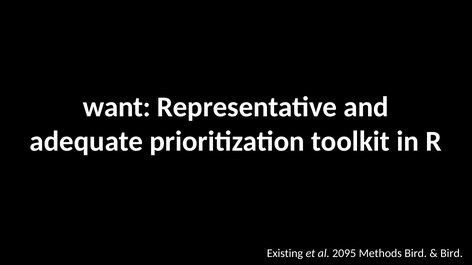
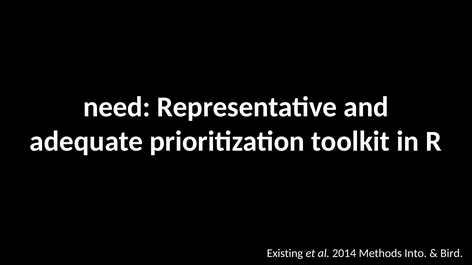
want: want -> need
2095: 2095 -> 2014
Methods Bird: Bird -> Into
